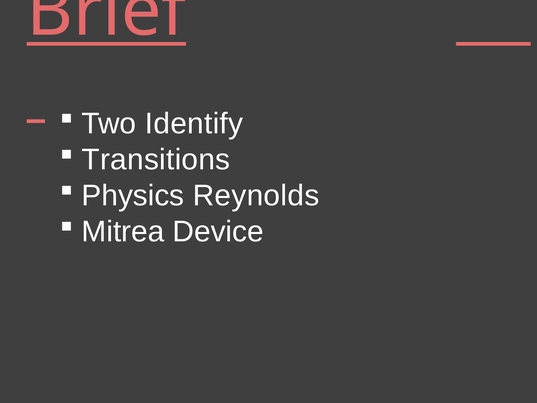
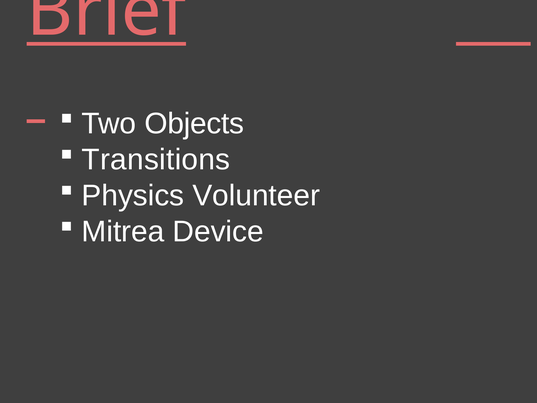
Identify: Identify -> Objects
Reynolds: Reynolds -> Volunteer
